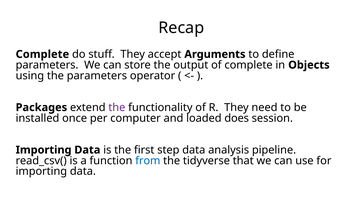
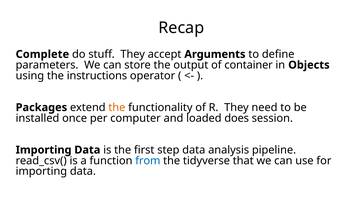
of complete: complete -> container
the parameters: parameters -> instructions
the at (117, 107) colour: purple -> orange
